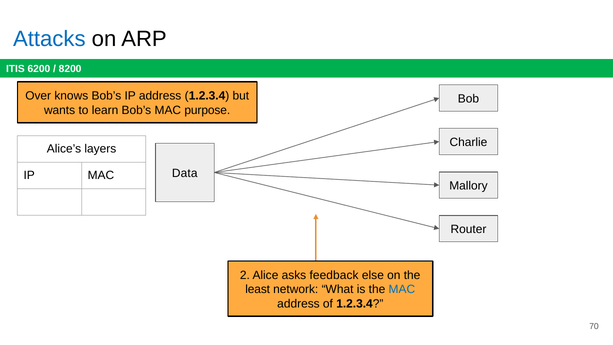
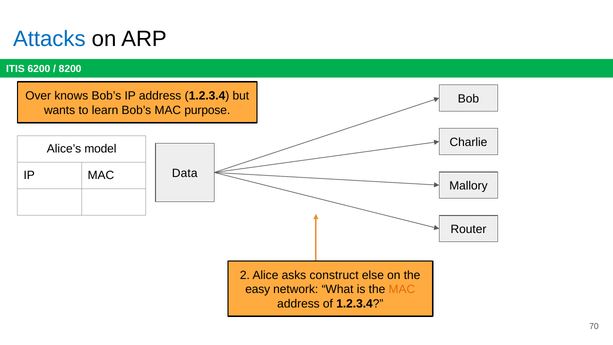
layers: layers -> model
feedback: feedback -> construct
least: least -> easy
MAC at (402, 289) colour: blue -> orange
